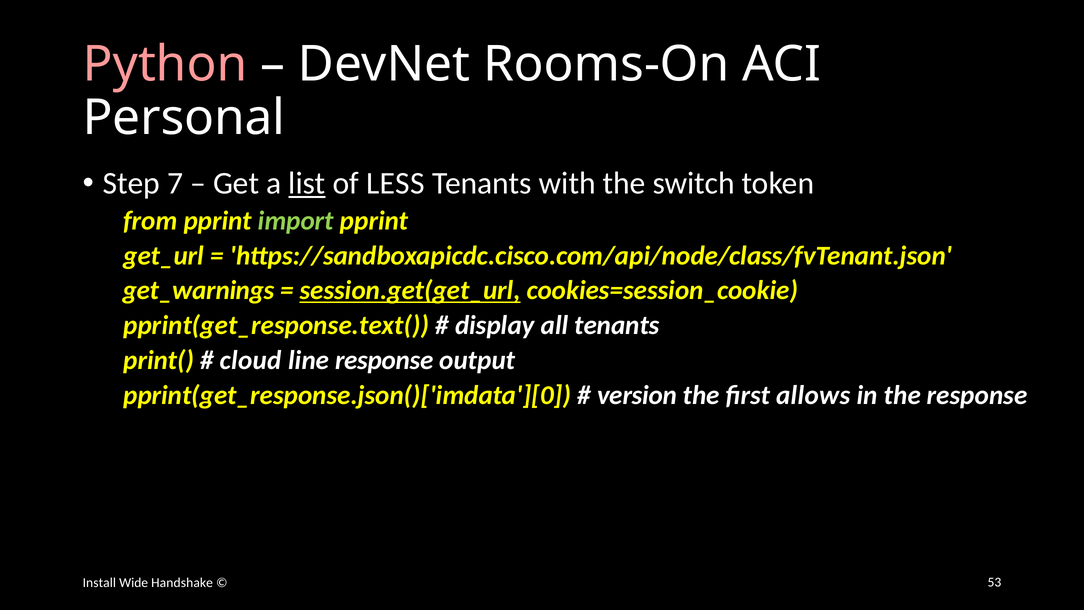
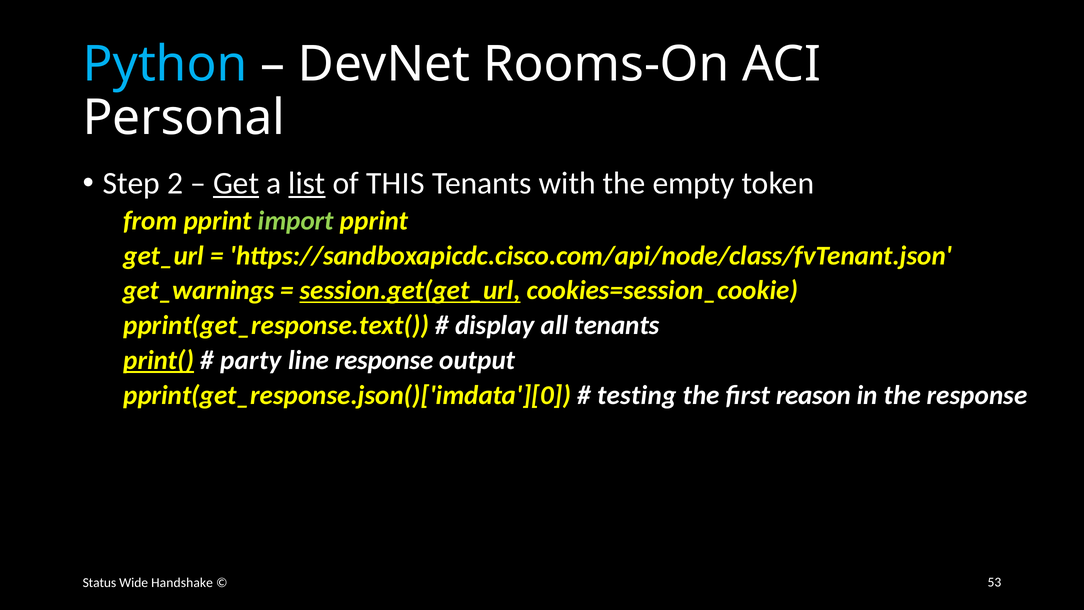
Python colour: pink -> light blue
7: 7 -> 2
Get underline: none -> present
LESS: LESS -> THIS
switch: switch -> empty
print( underline: none -> present
cloud: cloud -> party
version: version -> testing
allows: allows -> reason
Install: Install -> Status
